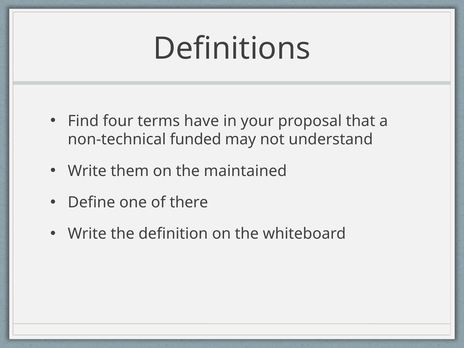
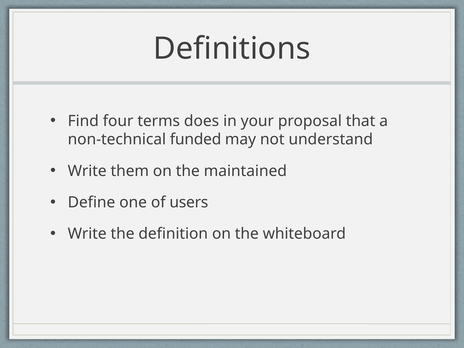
have: have -> does
there: there -> users
